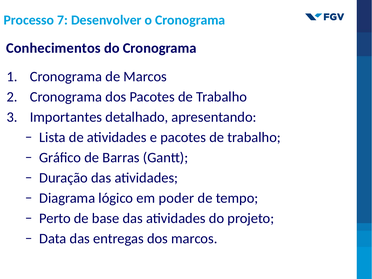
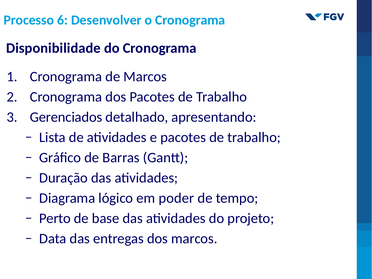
7: 7 -> 6
Conhecimentos: Conhecimentos -> Disponibilidade
Importantes: Importantes -> Gerenciados
